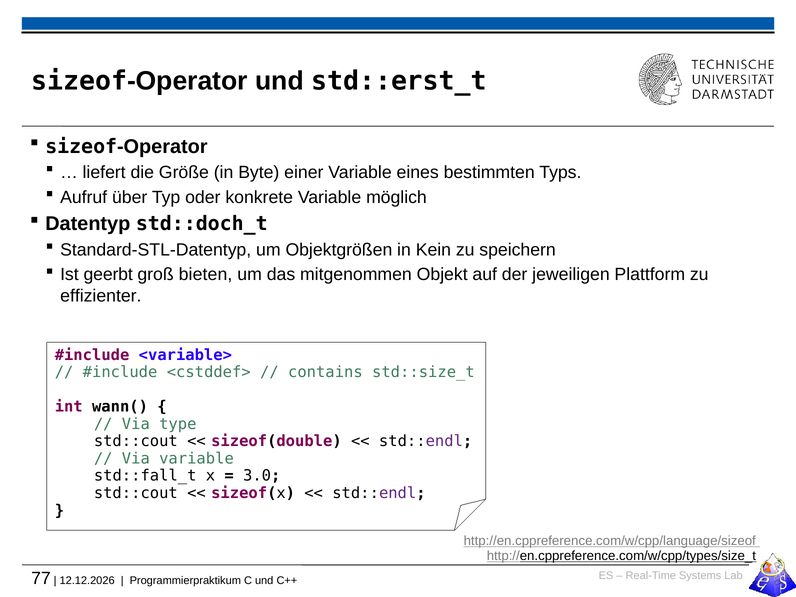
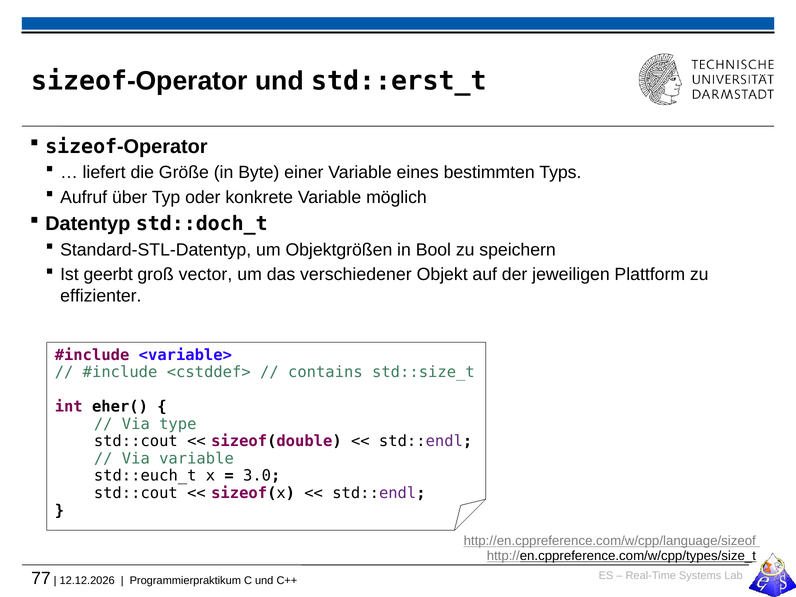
Kein: Kein -> Bool
bieten: bieten -> vector
mitgenommen: mitgenommen -> verschiedener
wann(: wann( -> eher(
std::fall_t: std::fall_t -> std::euch_t
